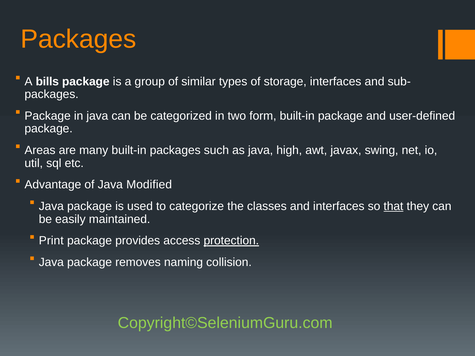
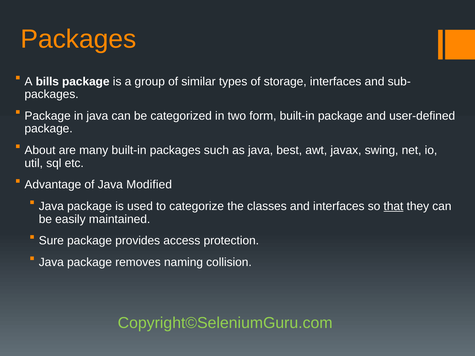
Areas: Areas -> About
high: high -> best
Print: Print -> Sure
protection underline: present -> none
